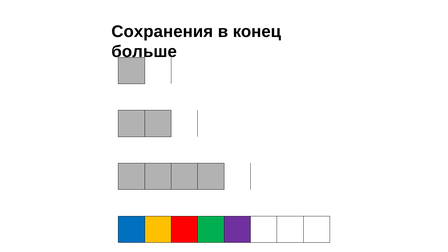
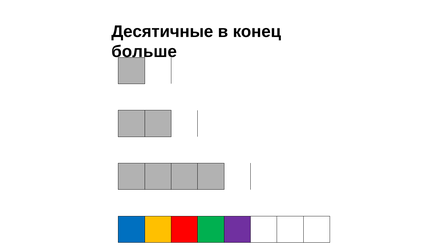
Сохранения: Сохранения -> Десятичные
